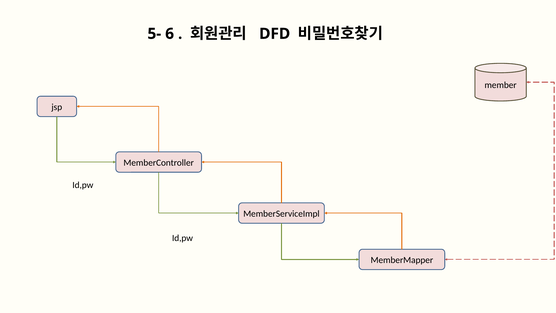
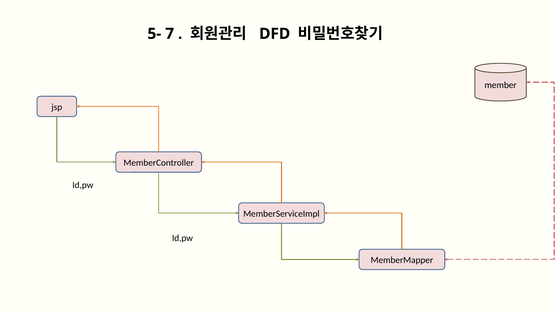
6: 6 -> 7
